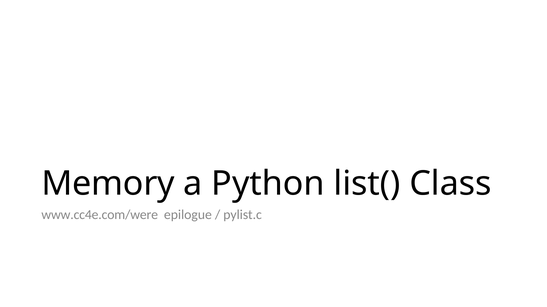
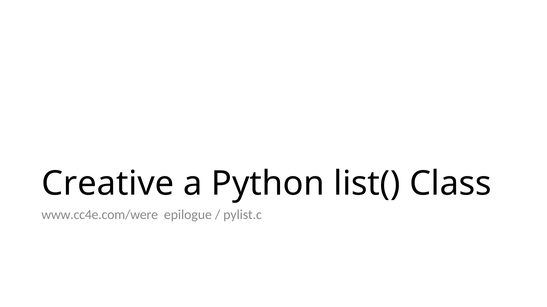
Memory: Memory -> Creative
